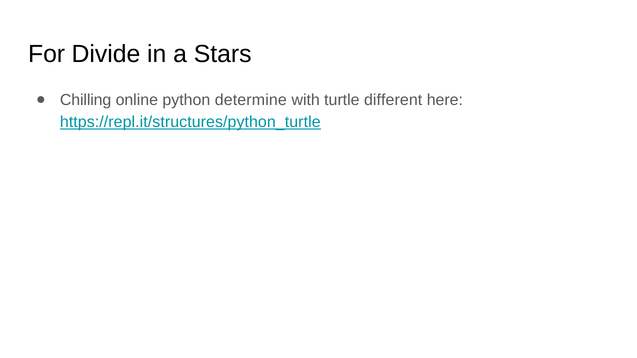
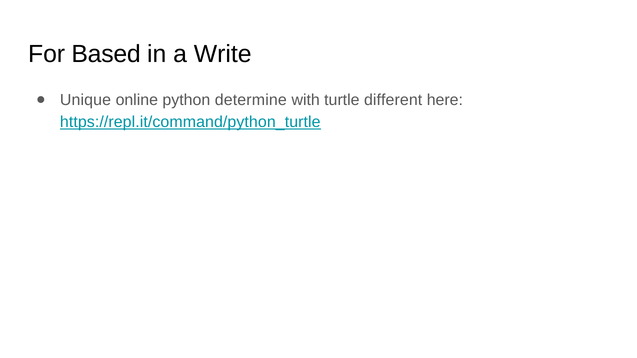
Divide: Divide -> Based
Stars: Stars -> Write
Chilling: Chilling -> Unique
https://repl.it/structures/python_turtle: https://repl.it/structures/python_turtle -> https://repl.it/command/python_turtle
